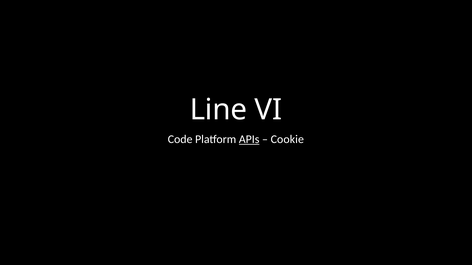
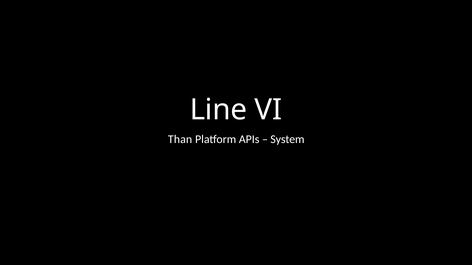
Code: Code -> Than
APIs underline: present -> none
Cookie: Cookie -> System
